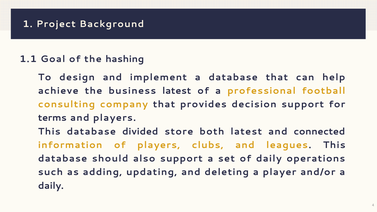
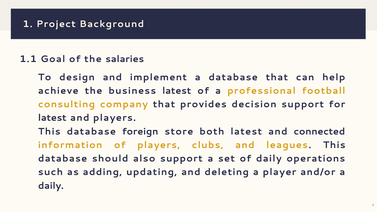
hashing: hashing -> salaries
terms at (52, 118): terms -> latest
divided: divided -> foreign
